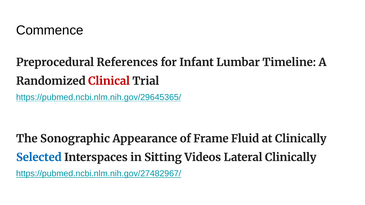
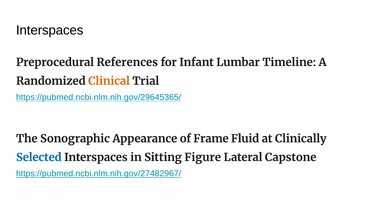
Commence at (50, 30): Commence -> Interspaces
Clinical colour: red -> orange
Videos: Videos -> Figure
Lateral Clinically: Clinically -> Capstone
